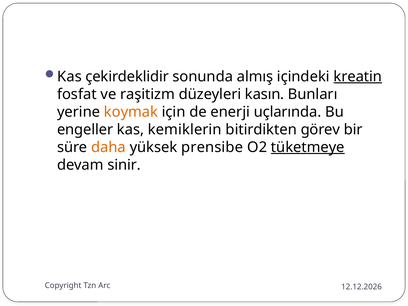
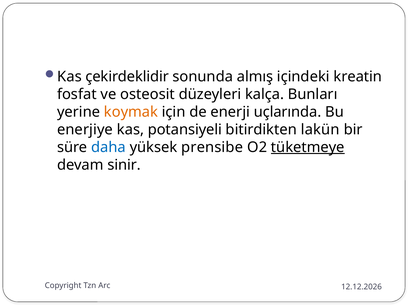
kreatin underline: present -> none
raşitizm: raşitizm -> osteosit
kasın: kasın -> kalça
engeller: engeller -> enerjiye
kemiklerin: kemiklerin -> potansiyeli
görev: görev -> lakün
daha colour: orange -> blue
